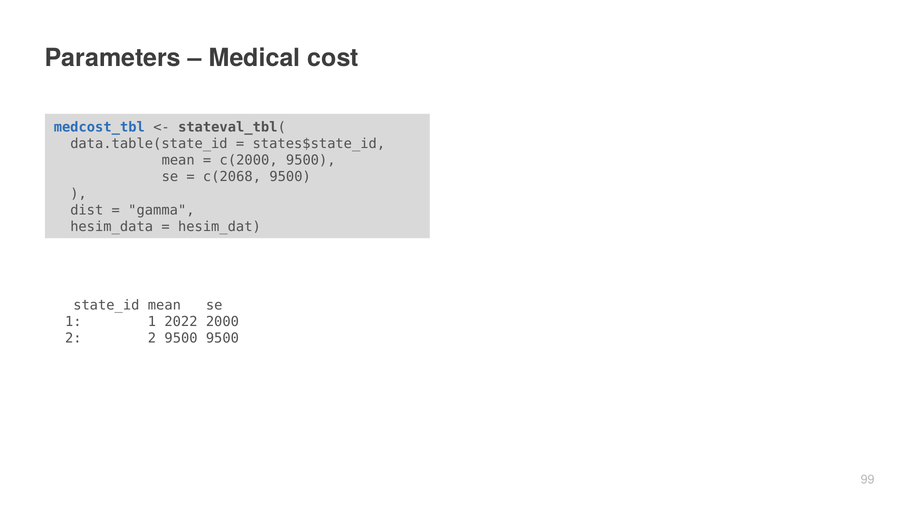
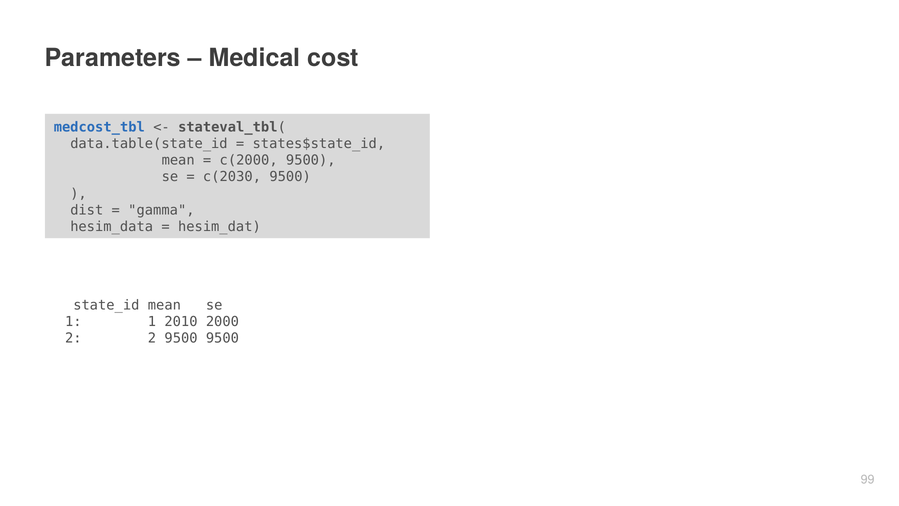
c(2068: c(2068 -> c(2030
2022: 2022 -> 2010
